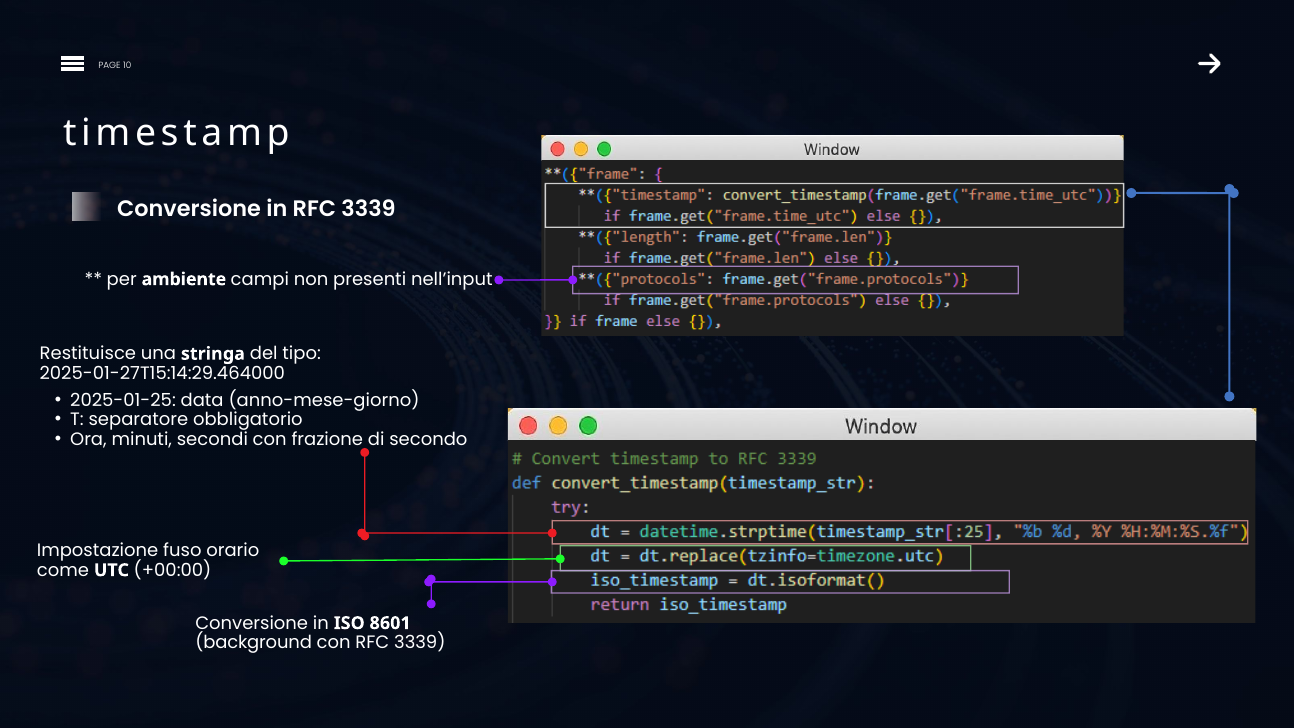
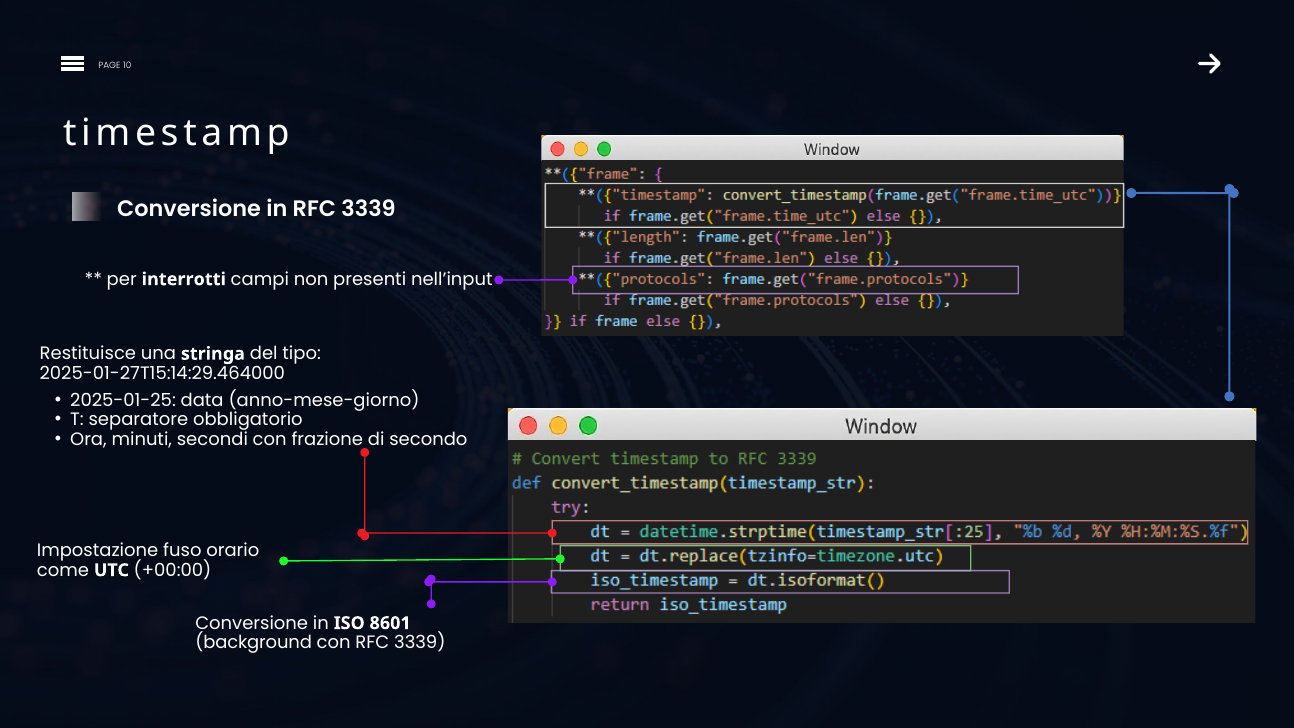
ambiente: ambiente -> interrotti
